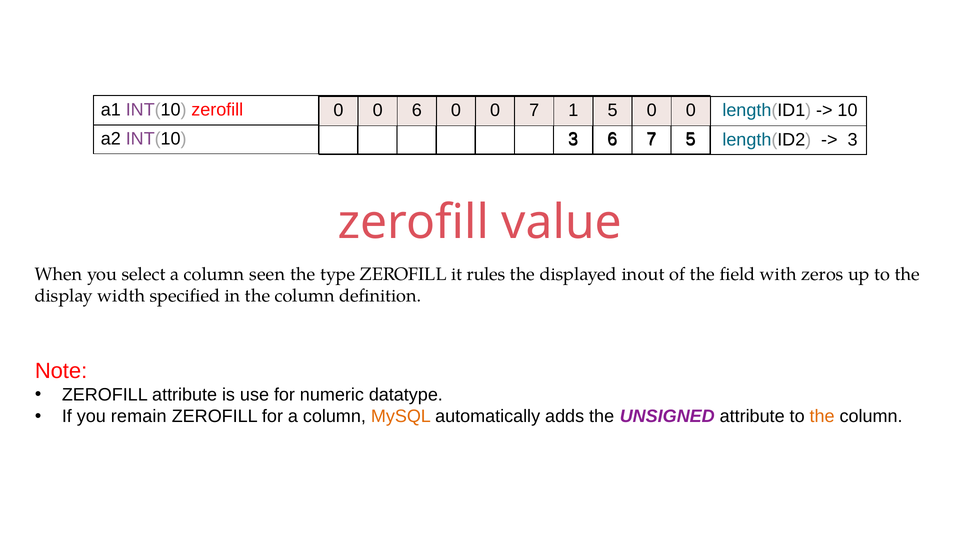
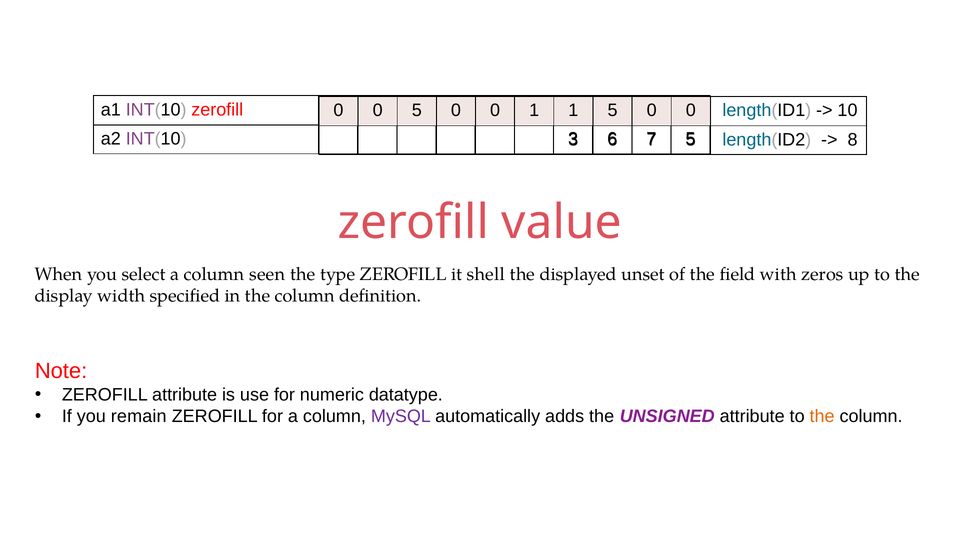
0 6: 6 -> 5
0 7: 7 -> 1
3 at (853, 140): 3 -> 8
rules: rules -> shell
inout: inout -> unset
MySQL colour: orange -> purple
